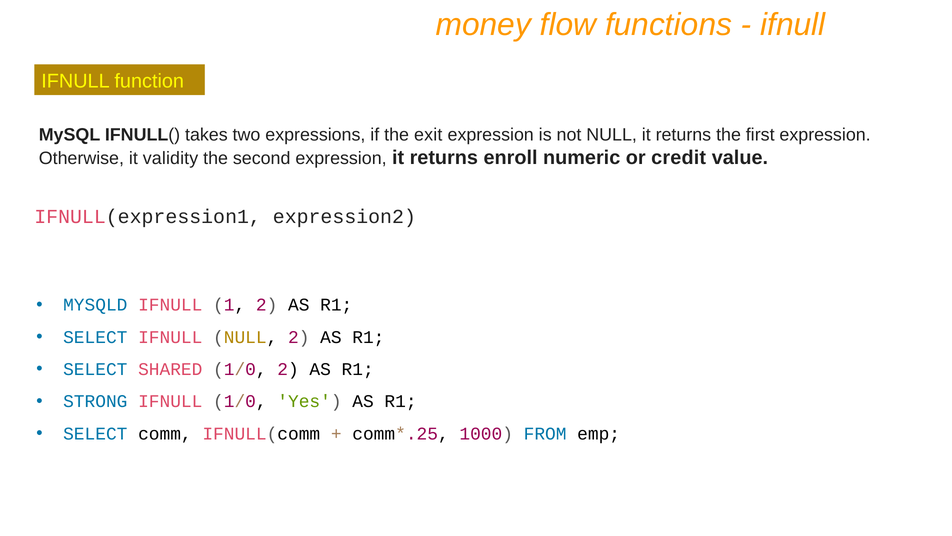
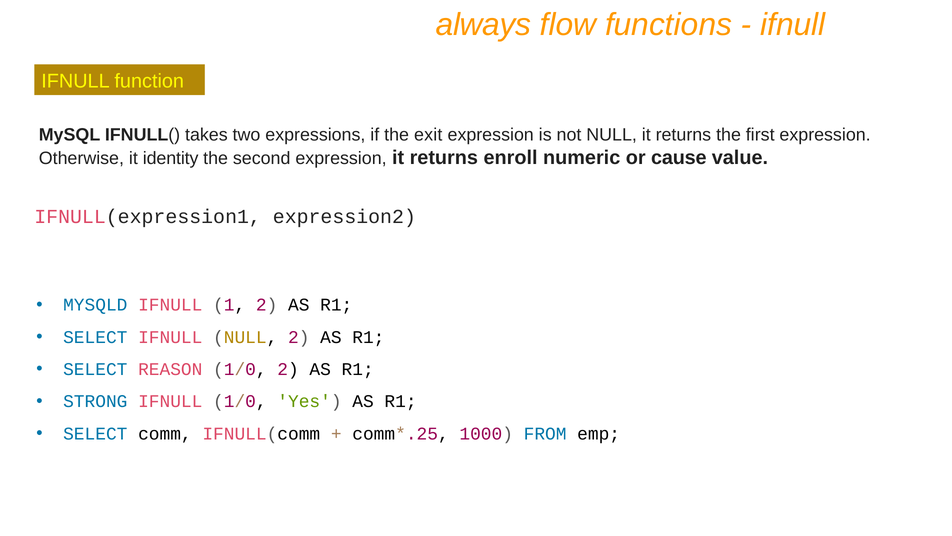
money: money -> always
validity: validity -> identity
credit: credit -> cause
SHARED: SHARED -> REASON
